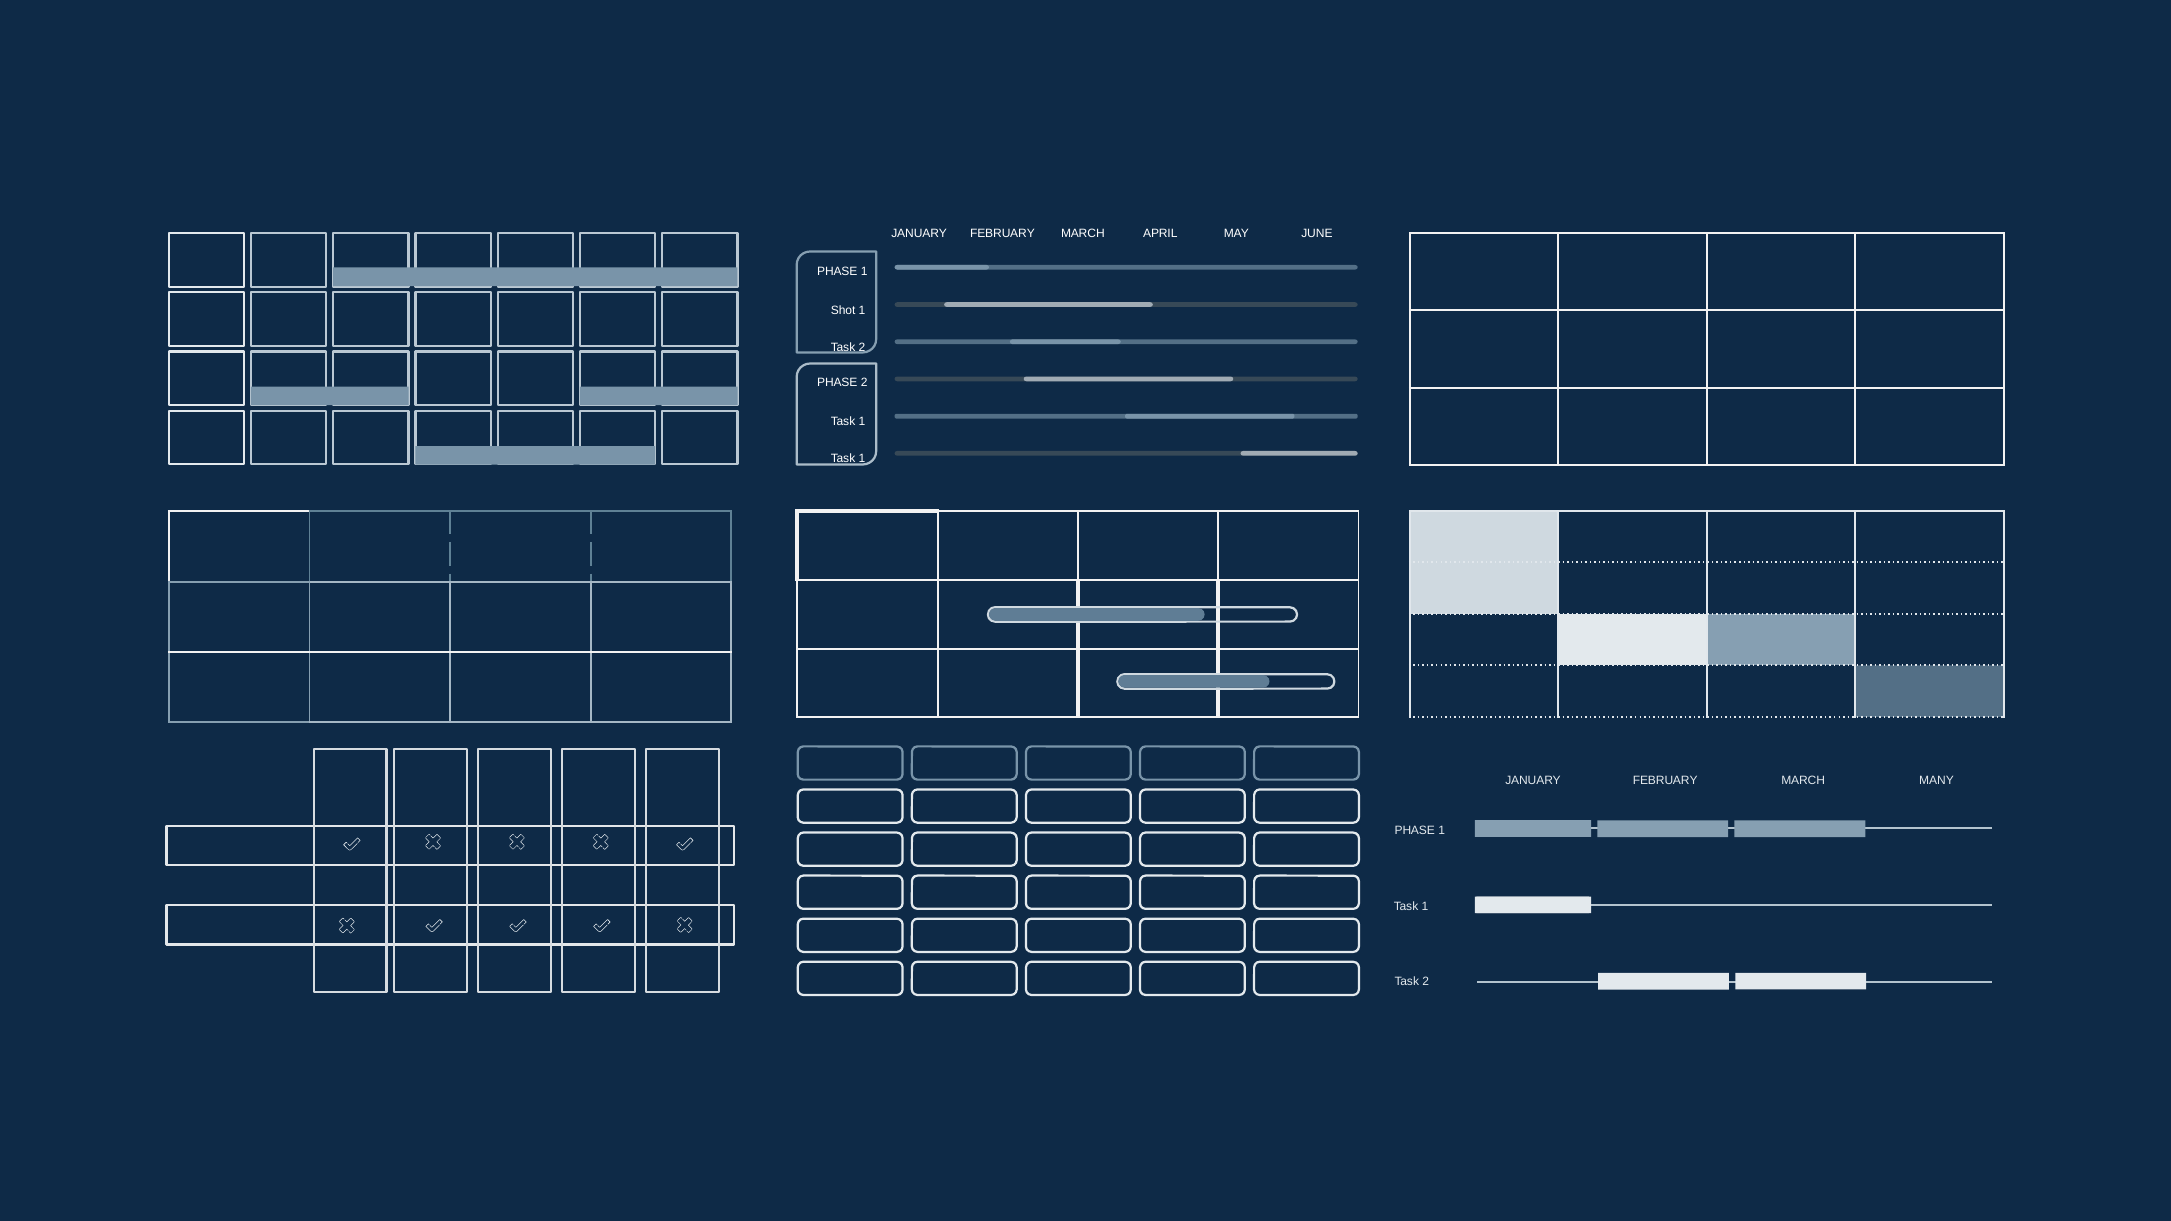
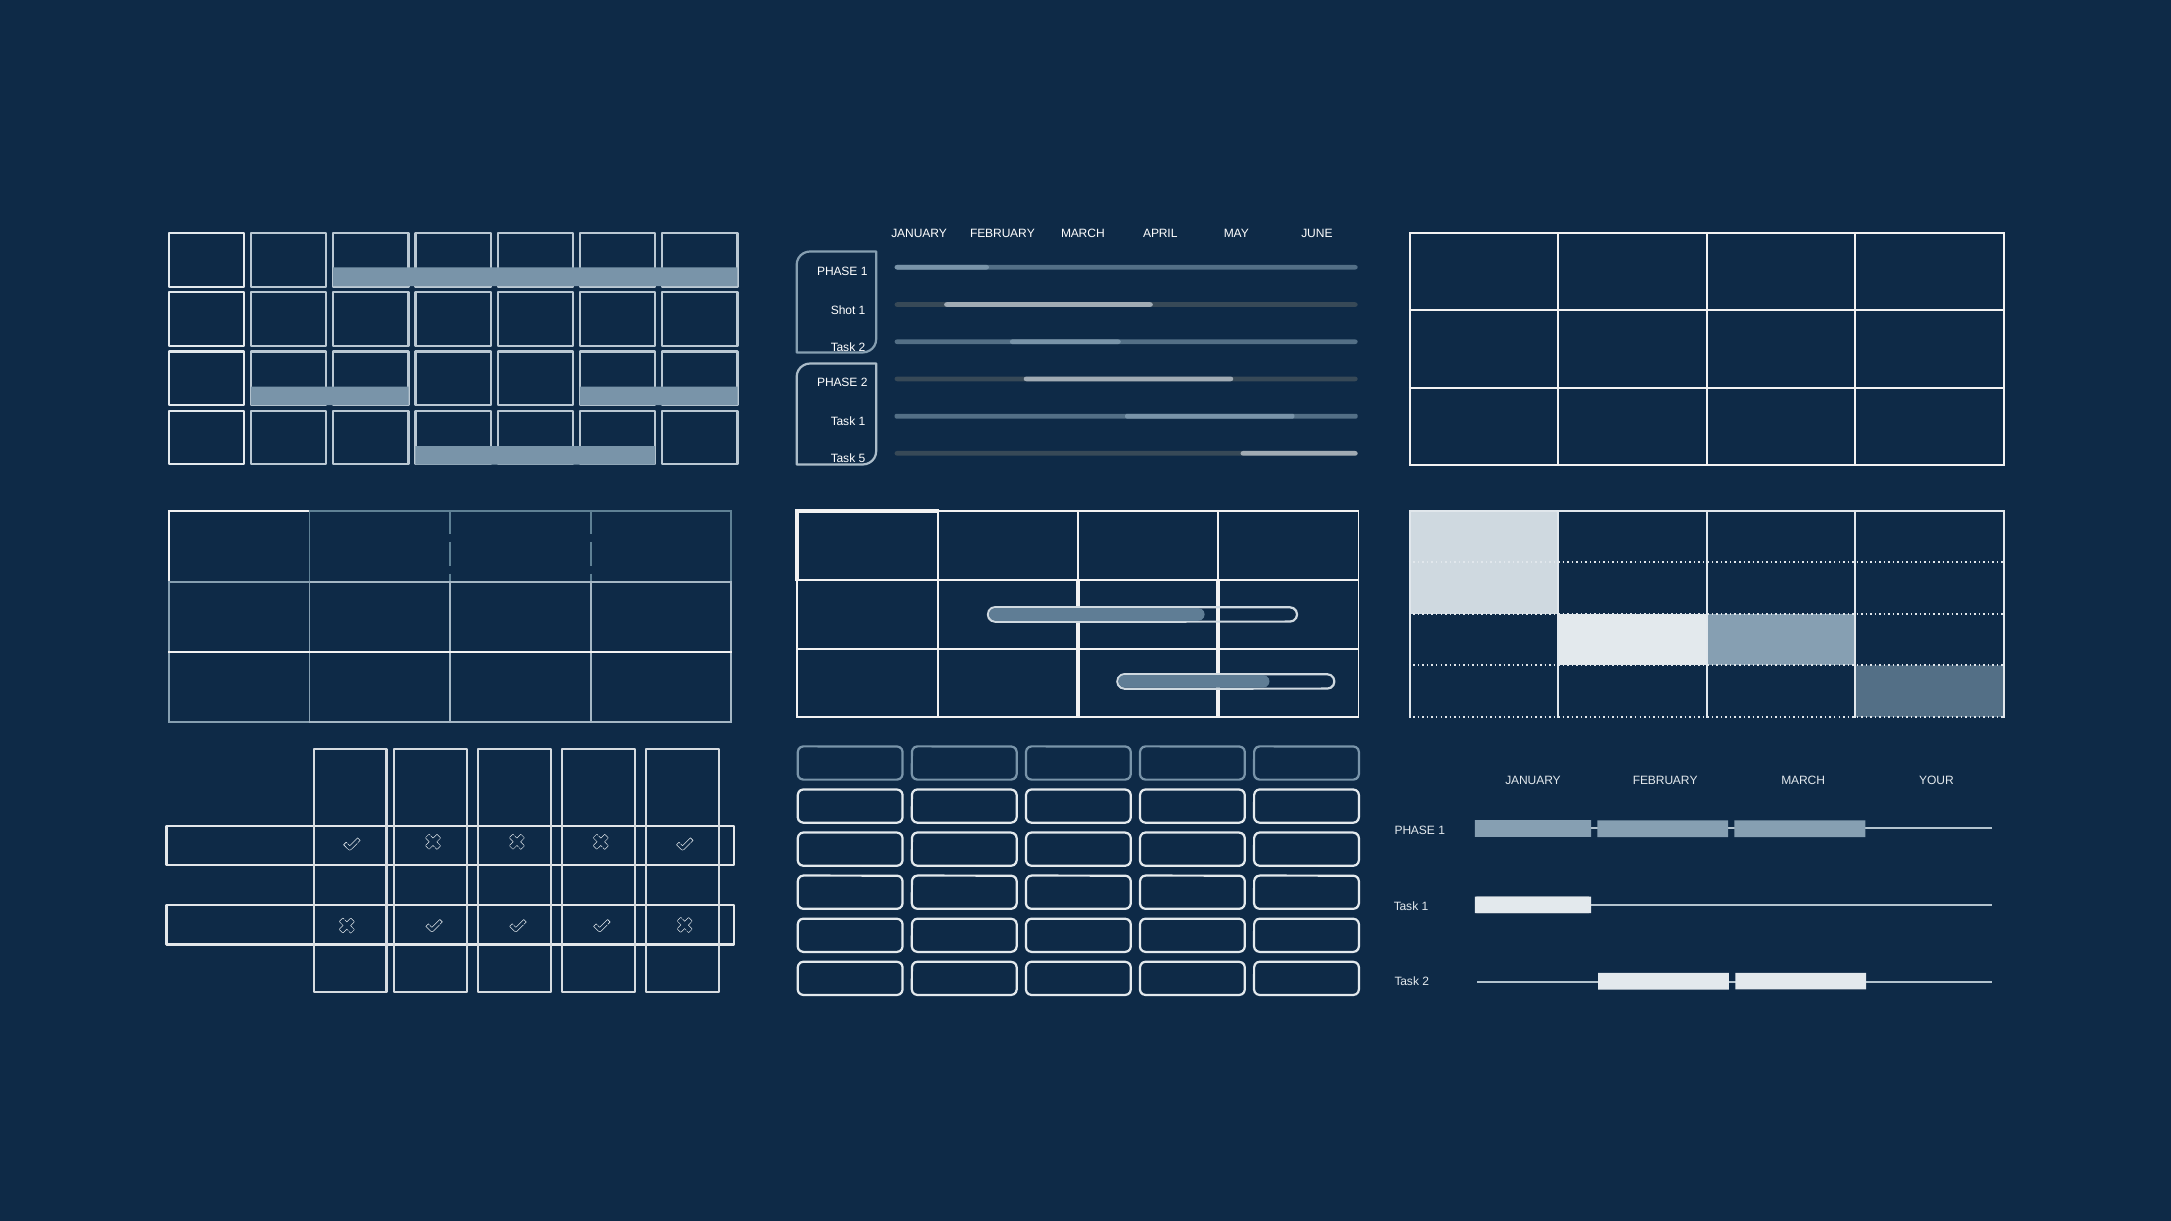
1 at (862, 459): 1 -> 5
MANY: MANY -> YOUR
